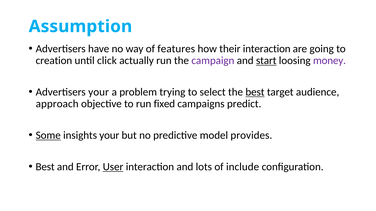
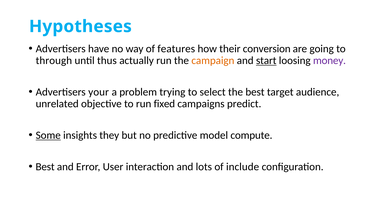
Assumption: Assumption -> Hypotheses
their interaction: interaction -> conversion
creation: creation -> through
click: click -> thus
campaign colour: purple -> orange
best at (255, 92) underline: present -> none
approach: approach -> unrelated
insights your: your -> they
provides: provides -> compute
User underline: present -> none
